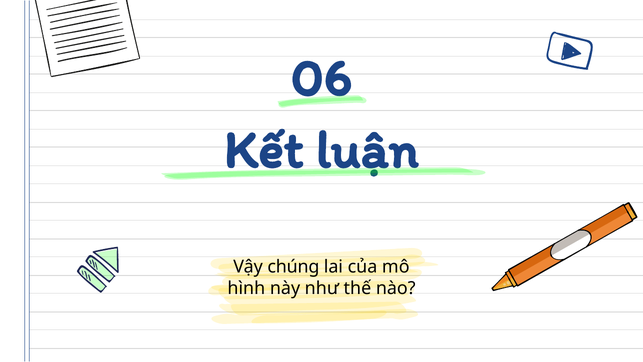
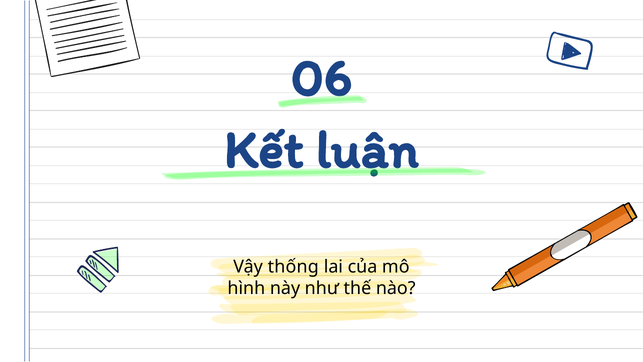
chúng: chúng -> thống
